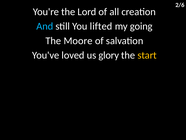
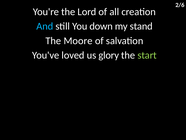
lifted: lifted -> down
going: going -> stand
start colour: yellow -> light green
